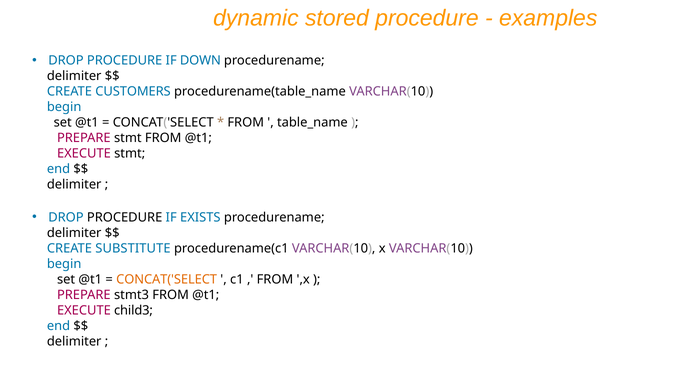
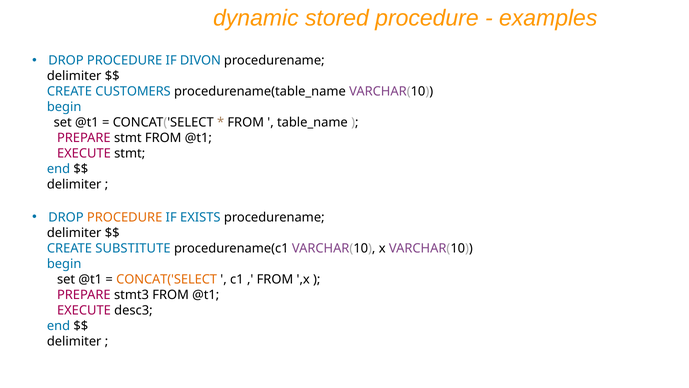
DOWN: DOWN -> DIVON
PROCEDURE at (125, 217) colour: black -> orange
child3: child3 -> desc3
